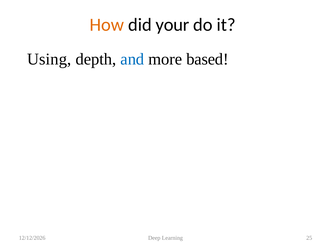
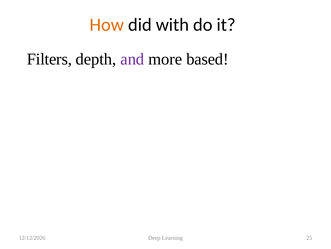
your: your -> with
Using: Using -> Filters
and colour: blue -> purple
